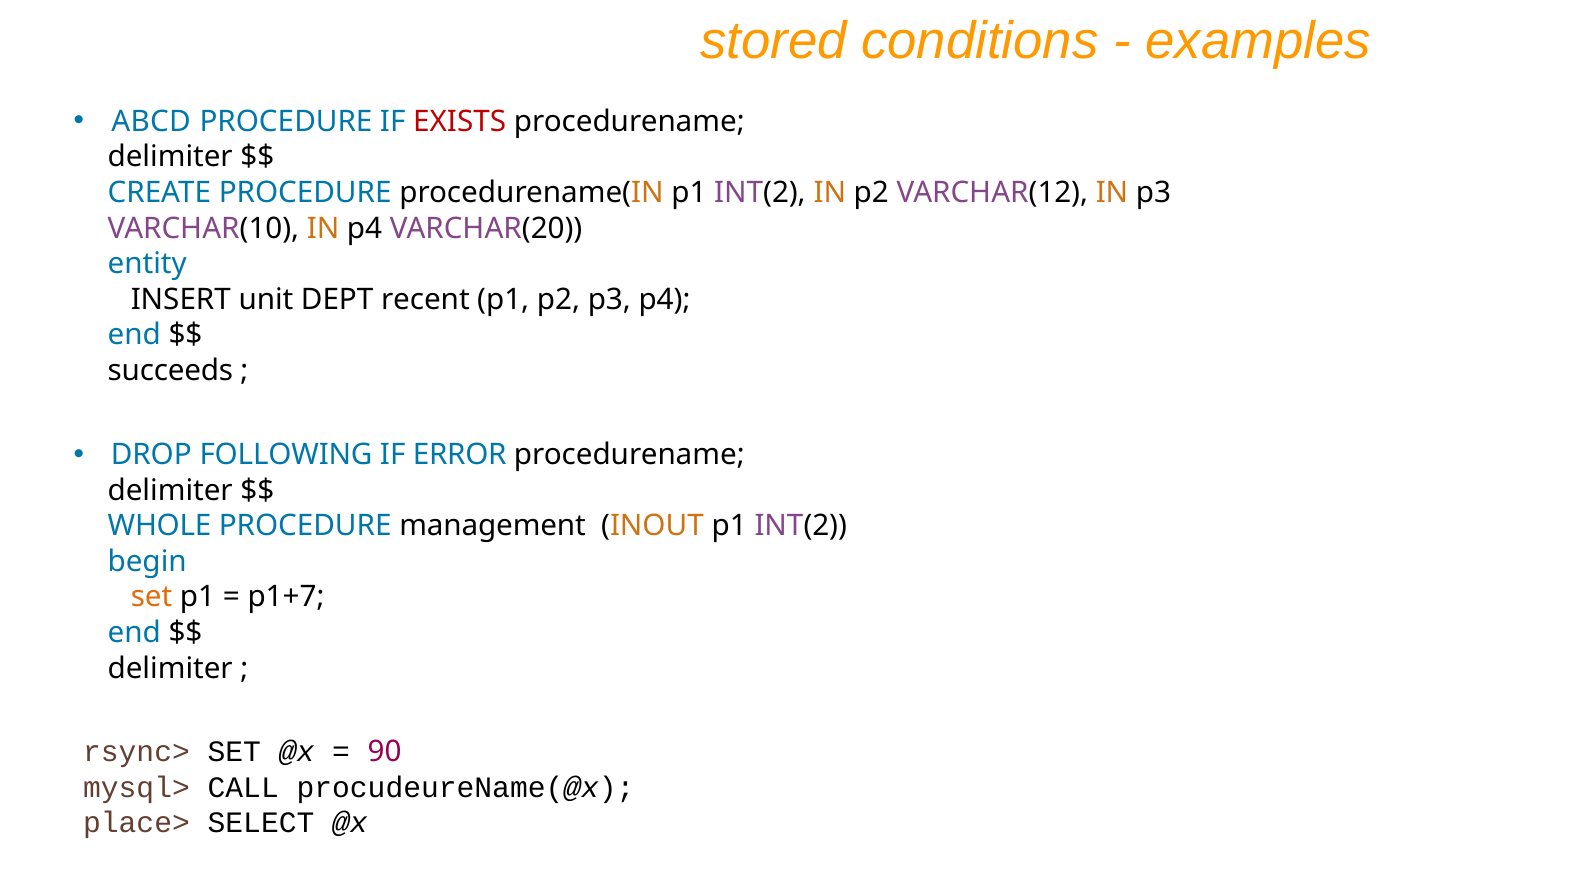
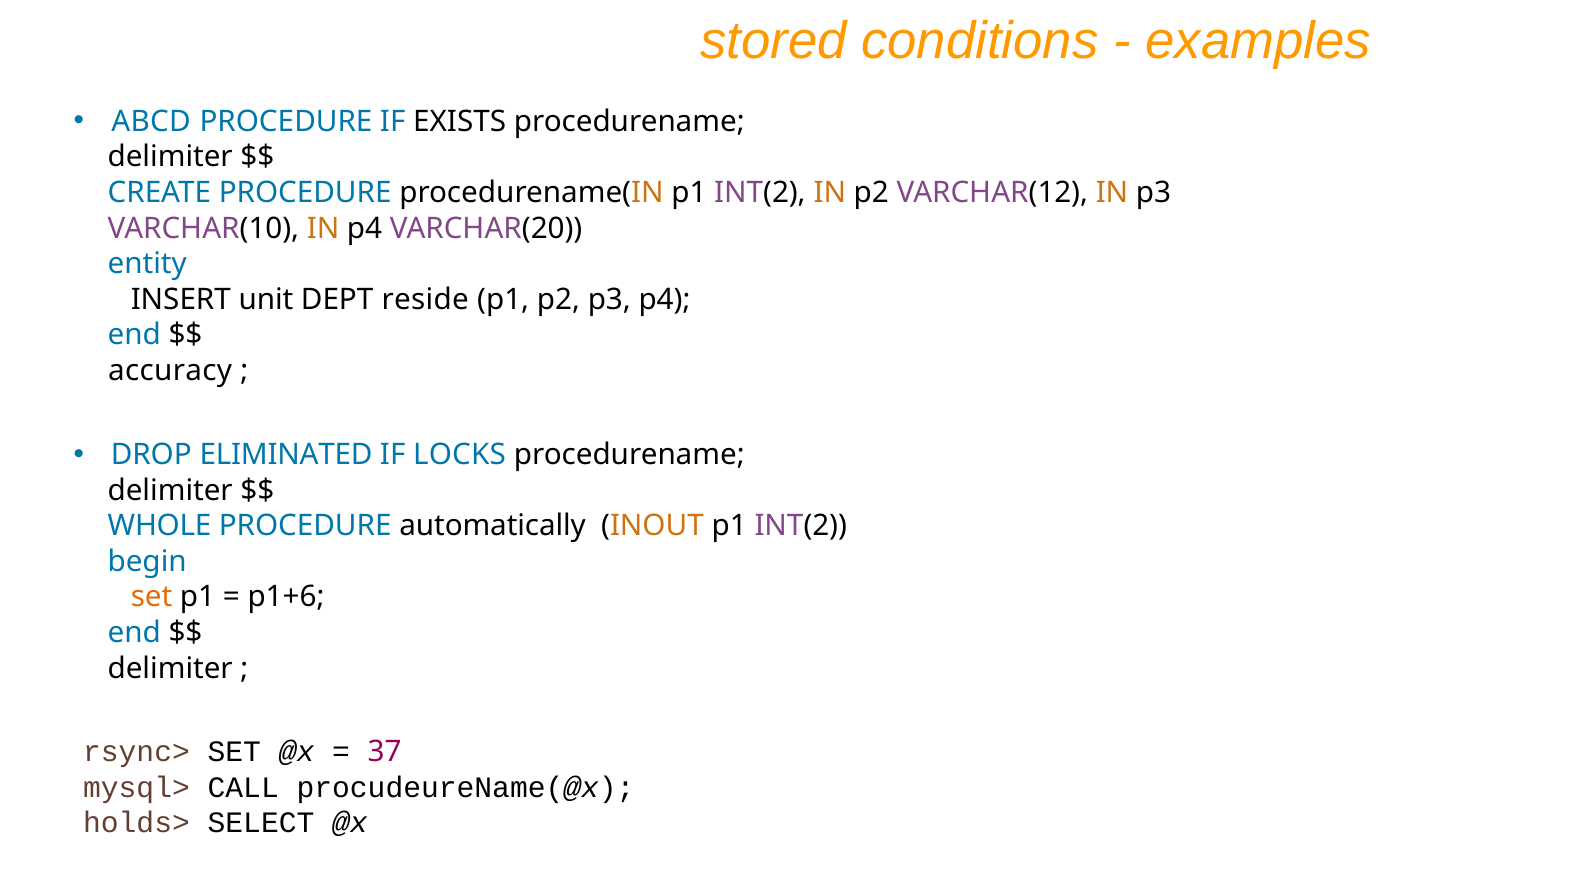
EXISTS colour: red -> black
recent: recent -> reside
succeeds: succeeds -> accuracy
FOLLOWING: FOLLOWING -> ELIMINATED
ERROR: ERROR -> LOCKS
management: management -> automatically
p1+7: p1+7 -> p1+6
90: 90 -> 37
place>: place> -> holds>
